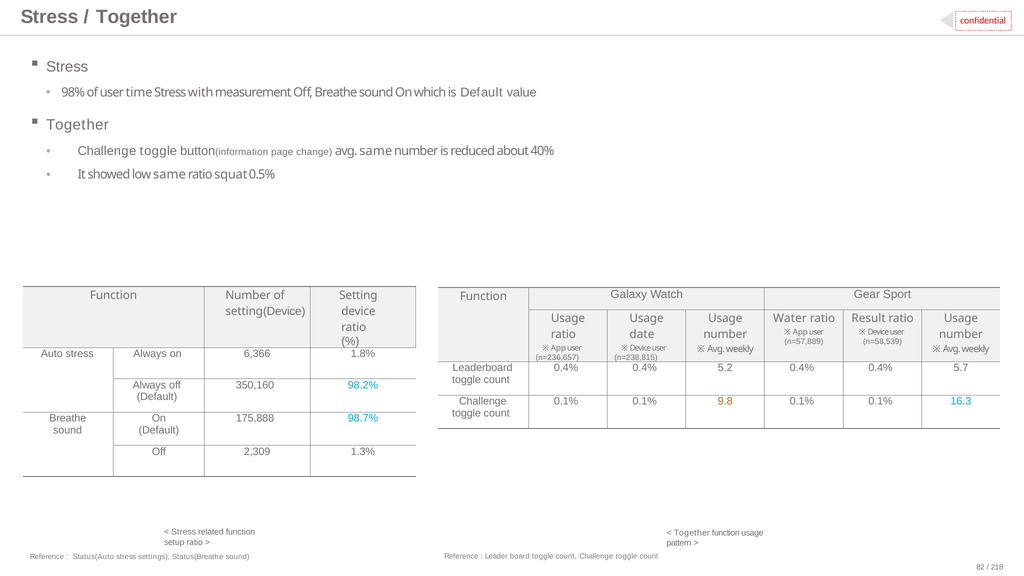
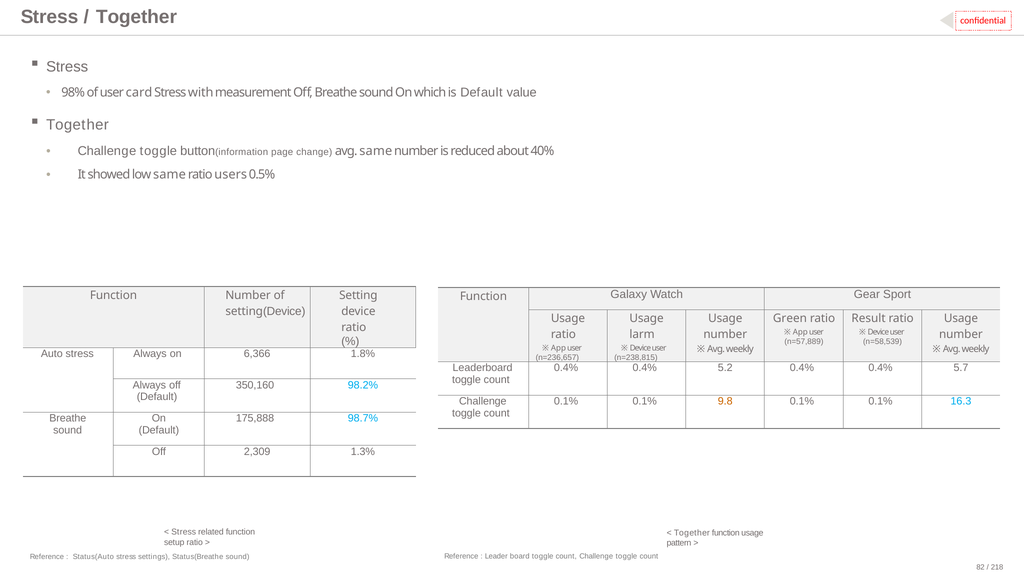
time: time -> card
squat: squat -> users
Water: Water -> Green
date: date -> larm
